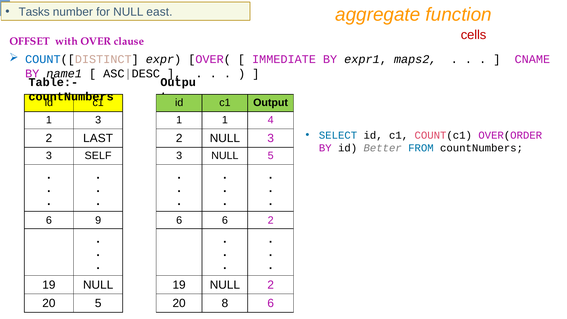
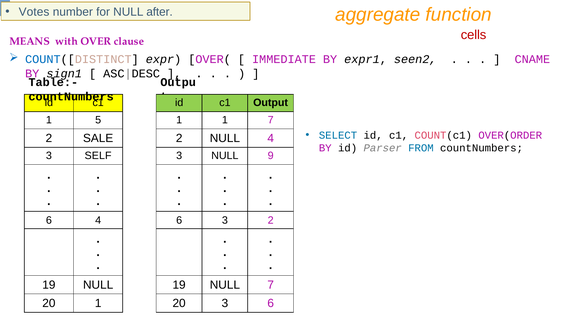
Tasks: Tasks -> Votes
east: east -> after
OFFSET: OFFSET -> MEANS
maps2: maps2 -> seen2
name1: name1 -> sign1
1 3: 3 -> 5
1 4: 4 -> 7
LAST: LAST -> SALE
NULL 3: 3 -> 4
Better: Better -> Parser
NULL 5: 5 -> 9
6 9: 9 -> 4
6 6: 6 -> 3
NULL 2: 2 -> 7
20 5: 5 -> 1
20 8: 8 -> 3
